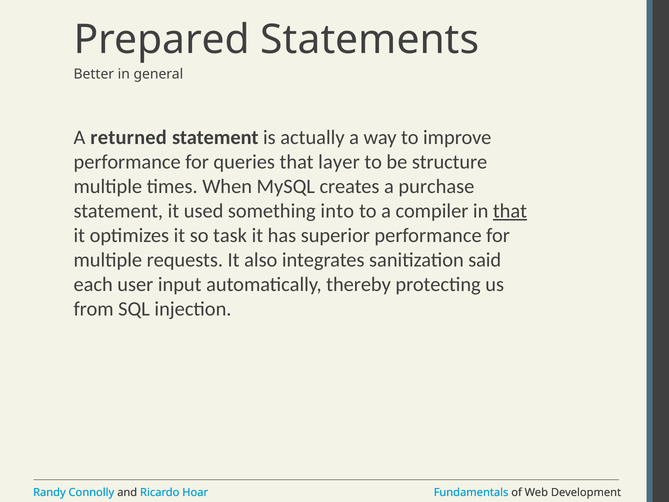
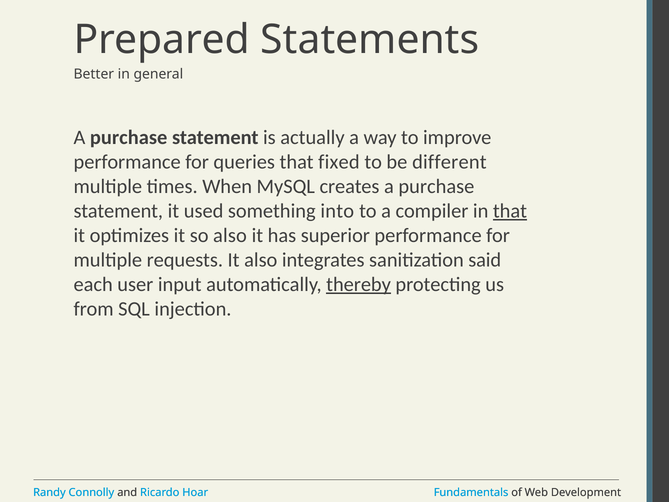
returned at (129, 137): returned -> purchase
layer: layer -> fixed
structure: structure -> different
so task: task -> also
thereby underline: none -> present
